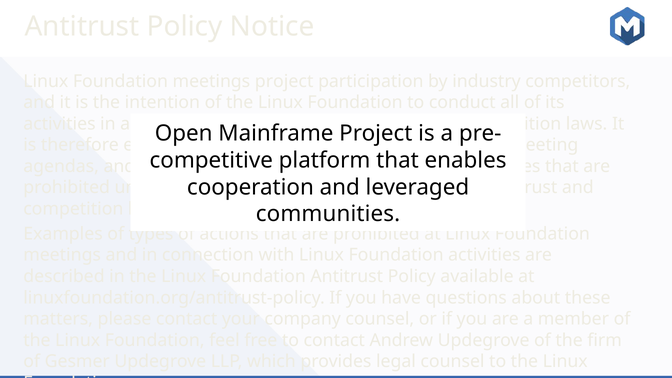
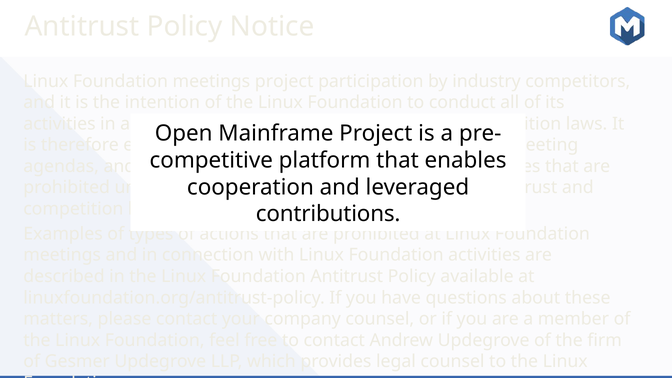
communities: communities -> contributions
